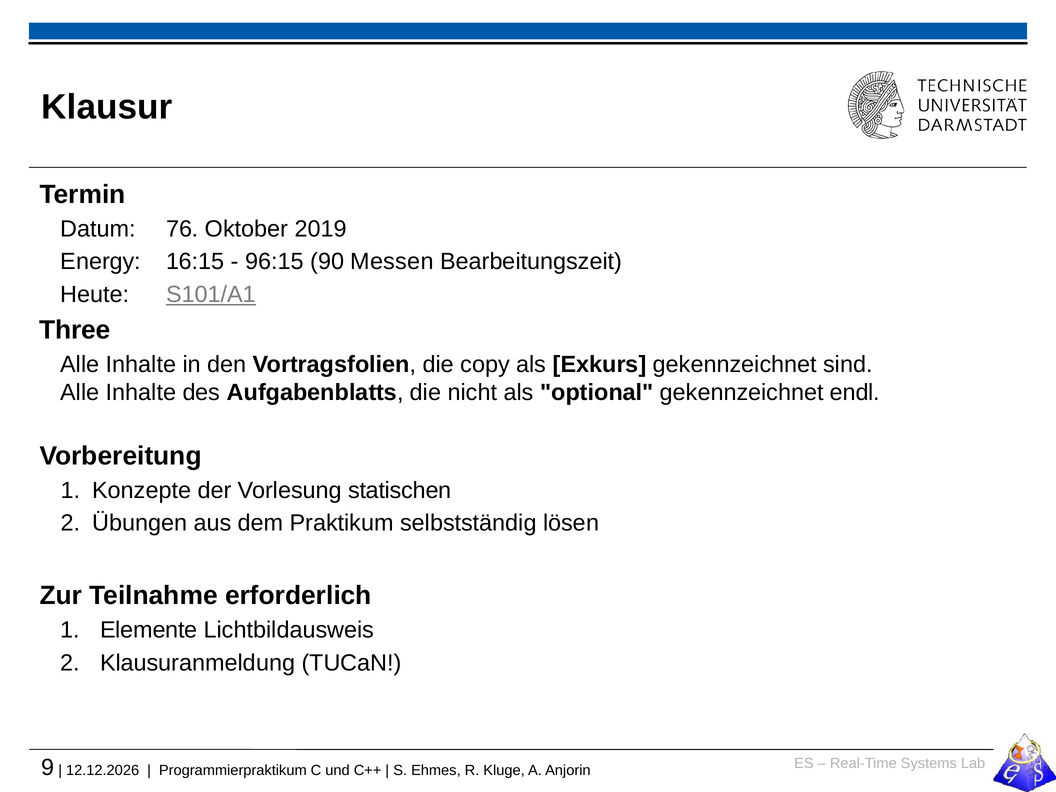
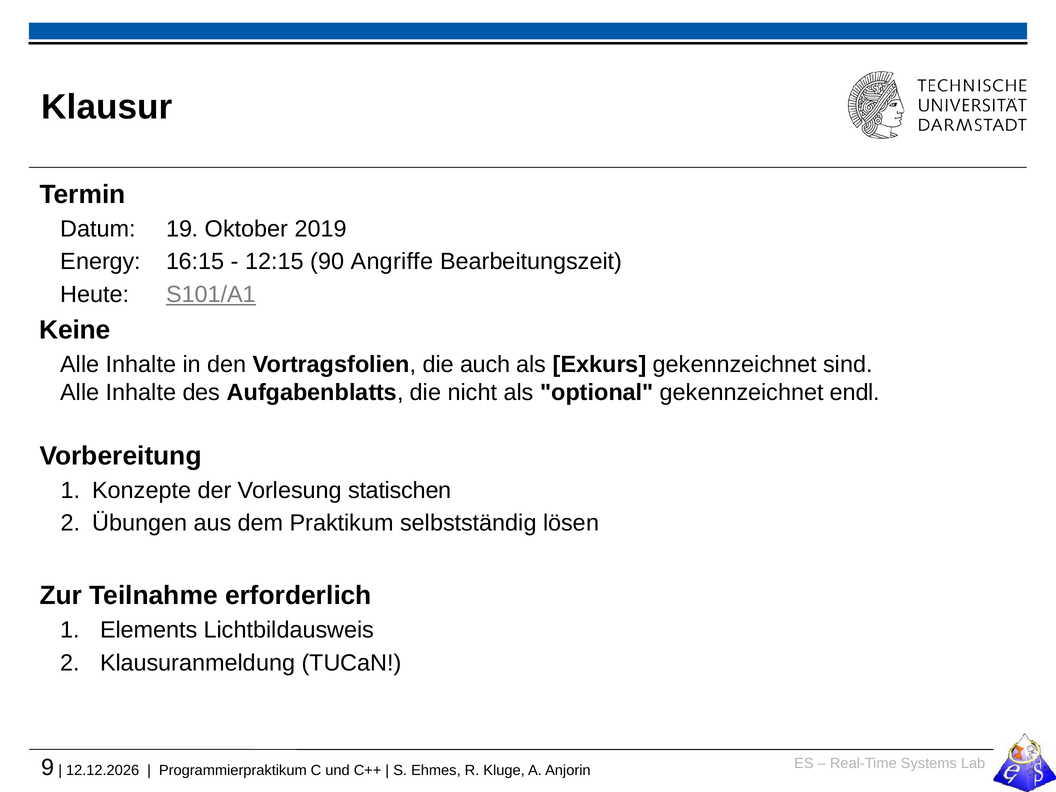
76: 76 -> 19
96:15: 96:15 -> 12:15
Messen: Messen -> Angriffe
Three: Three -> Keine
copy: copy -> auch
Elemente: Elemente -> Elements
